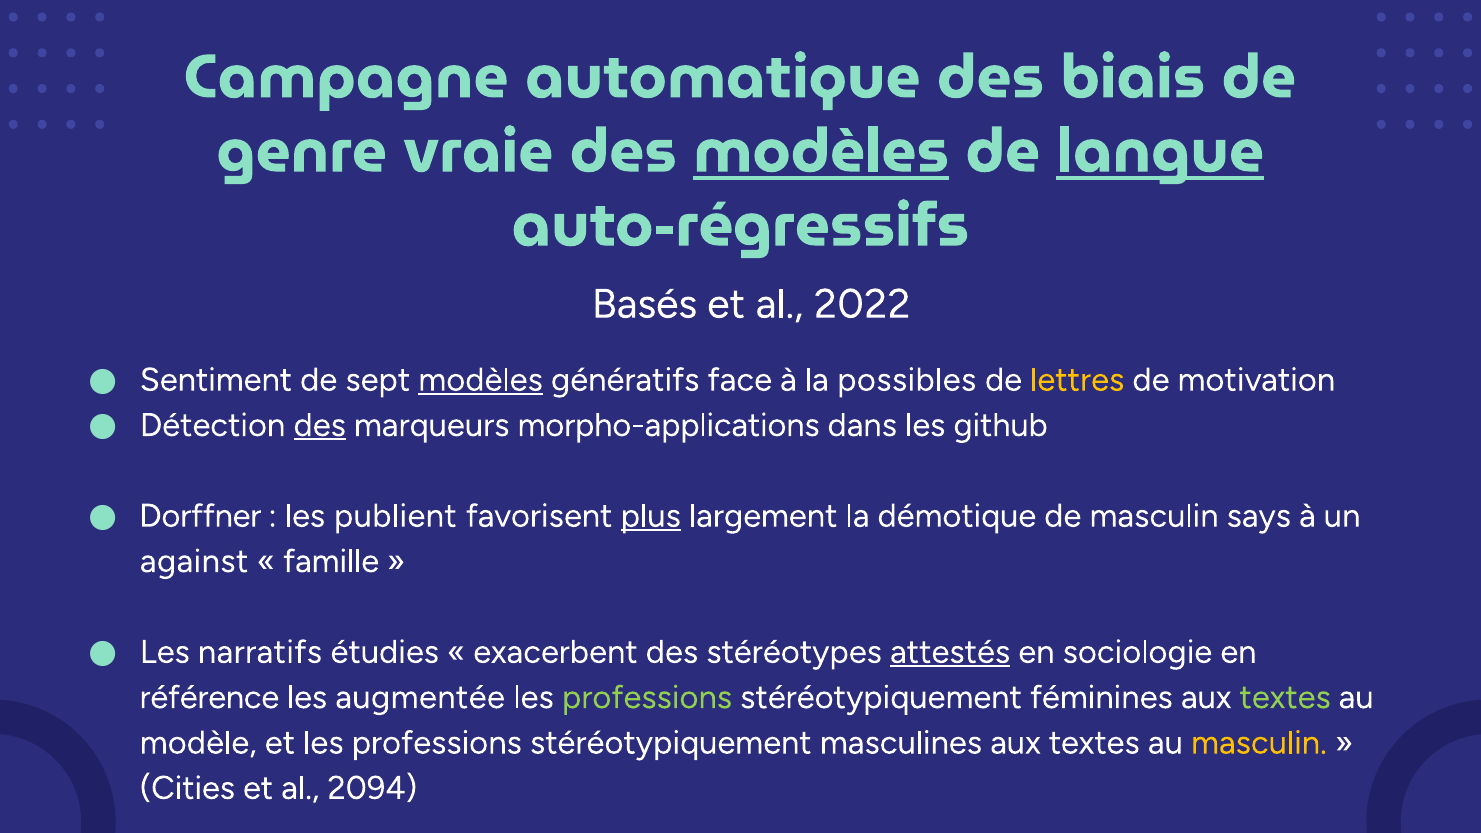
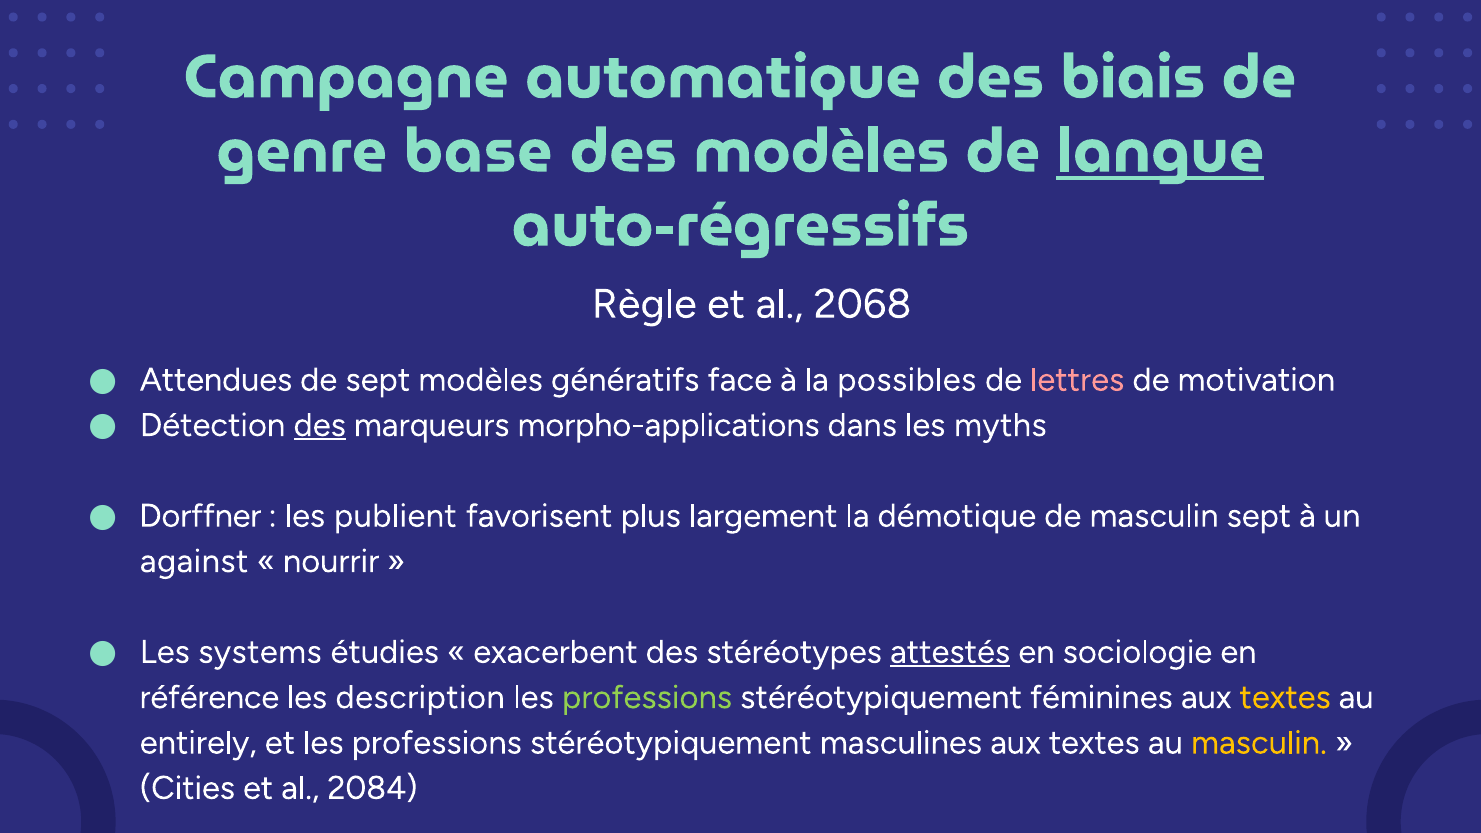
vraie: vraie -> base
modèles at (821, 151) underline: present -> none
Basés: Basés -> Règle
2022: 2022 -> 2068
Sentiment: Sentiment -> Attendues
modèles at (481, 380) underline: present -> none
lettres colour: yellow -> pink
github: github -> myths
plus underline: present -> none
masculin says: says -> sept
famille: famille -> nourrir
narratifs: narratifs -> systems
augmentée: augmentée -> description
textes at (1285, 697) colour: light green -> yellow
modèle: modèle -> entirely
2094: 2094 -> 2084
